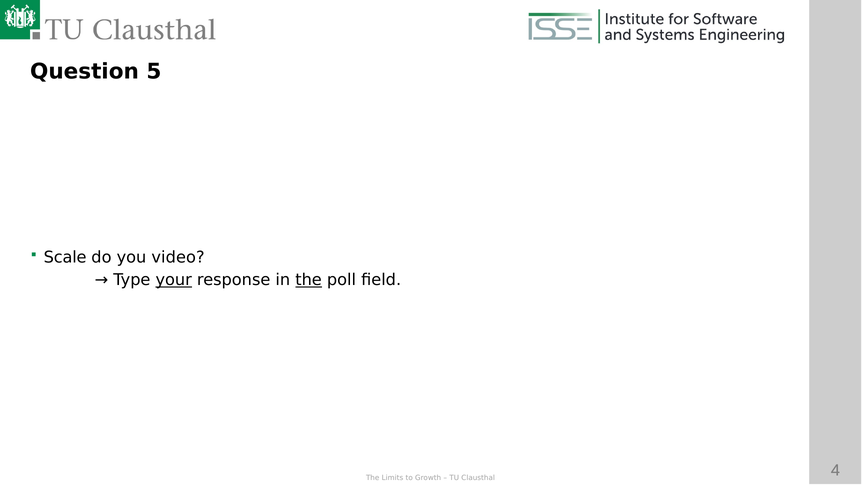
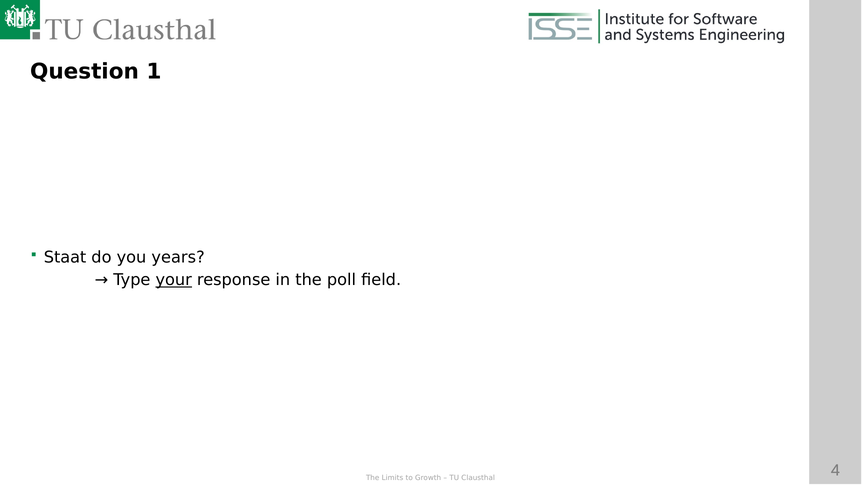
5: 5 -> 1
Scale: Scale -> Staat
video: video -> years
the at (309, 280) underline: present -> none
